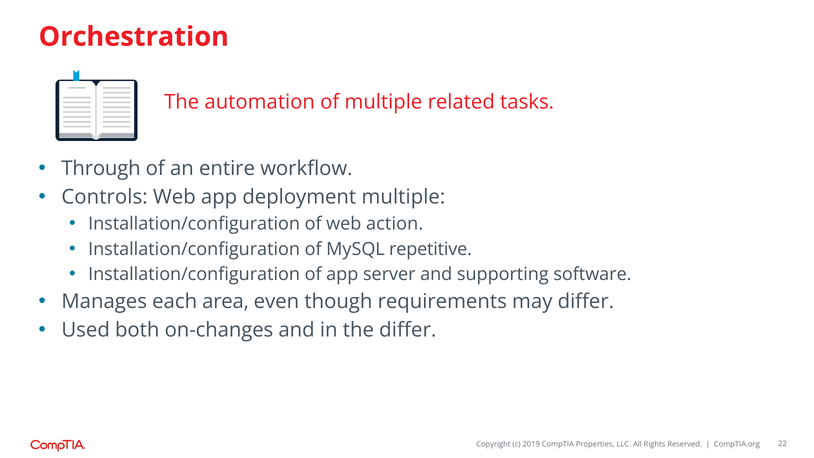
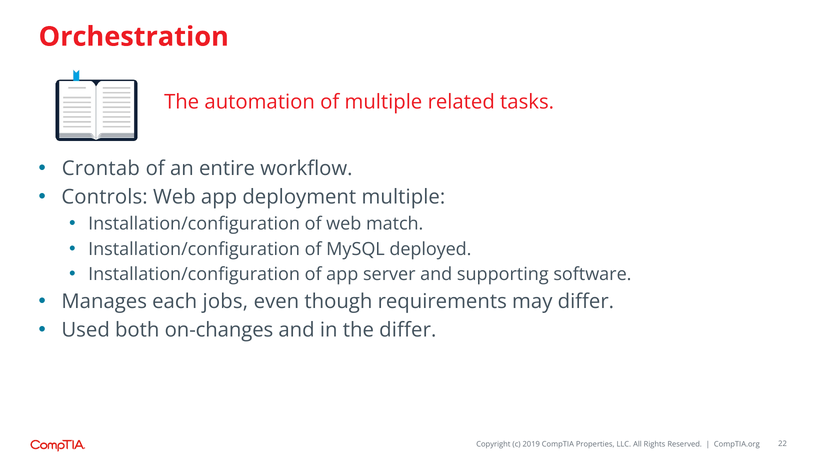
Through: Through -> Crontab
action: action -> match
repetitive: repetitive -> deployed
area: area -> jobs
